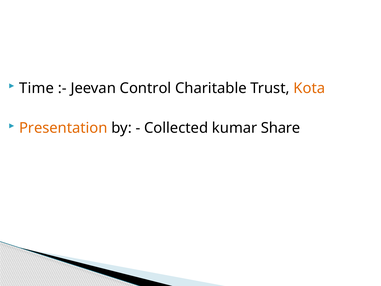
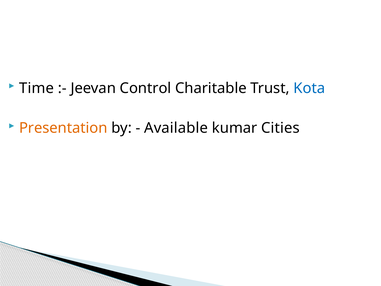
Kota colour: orange -> blue
Collected: Collected -> Available
Share: Share -> Cities
